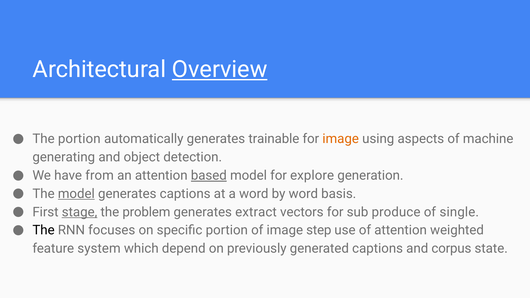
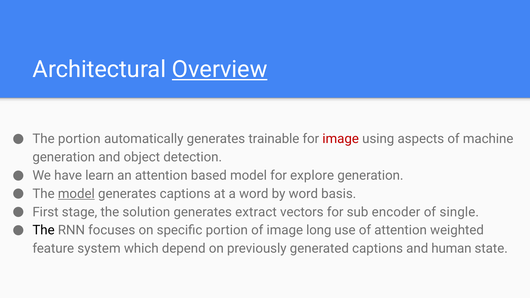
image at (341, 139) colour: orange -> red
generating at (64, 157): generating -> generation
from: from -> learn
based underline: present -> none
stage underline: present -> none
problem: problem -> solution
produce: produce -> encoder
step: step -> long
corpus: corpus -> human
